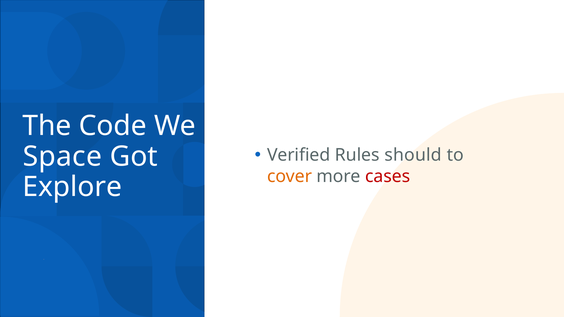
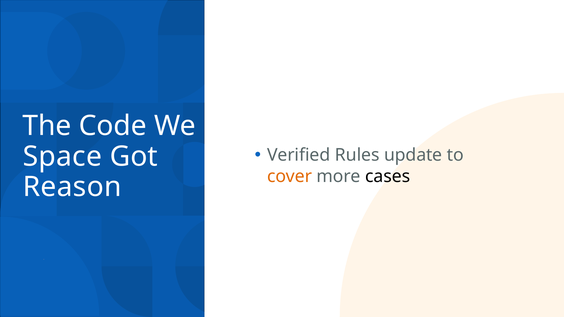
should: should -> update
cases colour: red -> black
Explore: Explore -> Reason
